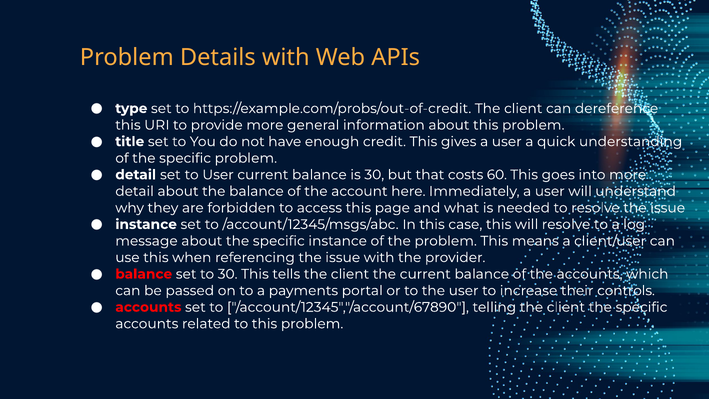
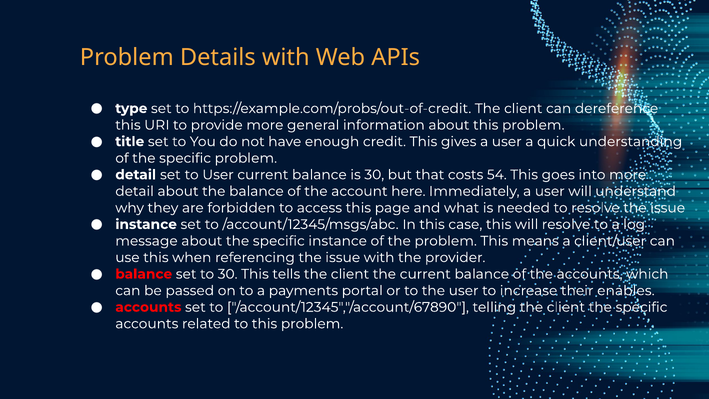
60: 60 -> 54
controls: controls -> enables
